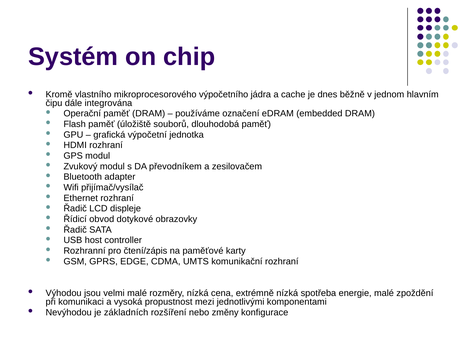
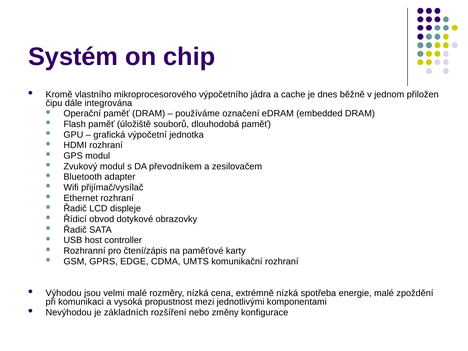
hlavním: hlavním -> přiložen
